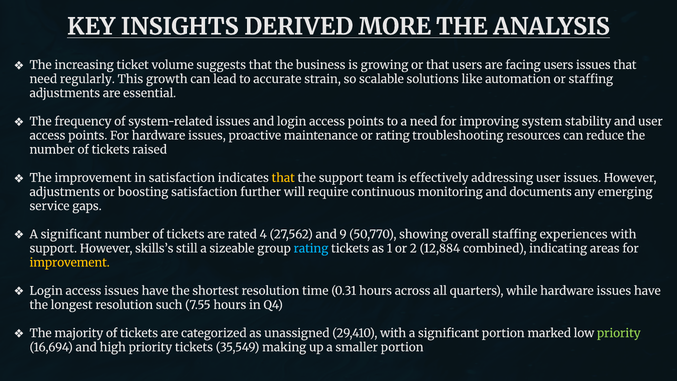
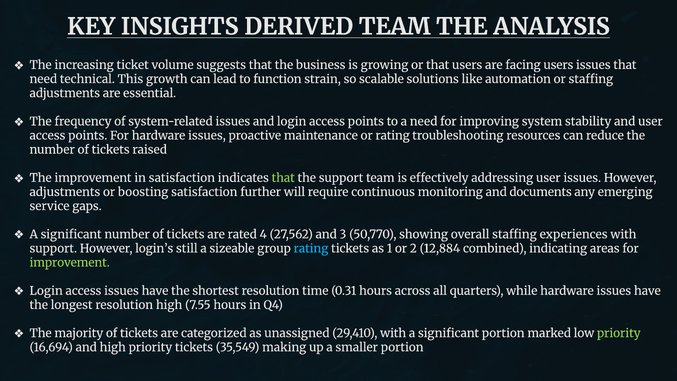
DERIVED MORE: MORE -> TEAM
regularly: regularly -> technical
accurate: accurate -> function
that at (283, 178) colour: yellow -> light green
9: 9 -> 3
skills’s: skills’s -> login’s
improvement at (70, 263) colour: yellow -> light green
resolution such: such -> high
